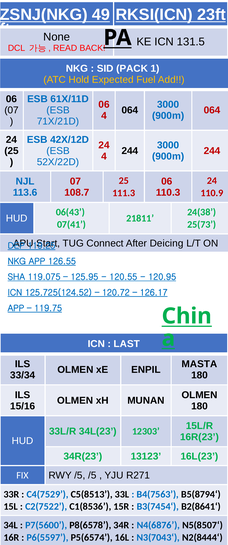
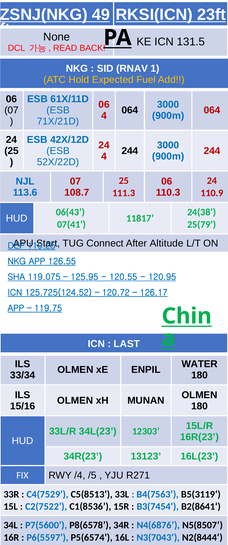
PACK: PACK -> RNAV
21811: 21811 -> 11817
25(73: 25(73 -> 25(79
Deicing: Deicing -> Altitude
MASTA: MASTA -> WATER
RWY /5: /5 -> /4
B5(8794‘: B5(8794‘ -> B5(3119‘
